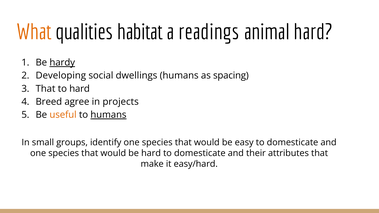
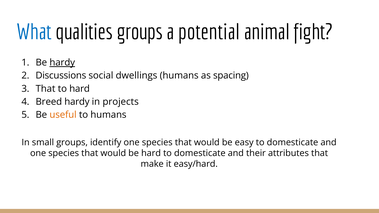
What colour: orange -> blue
qualities habitat: habitat -> groups
readings: readings -> potential
animal hard: hard -> fight
Developing: Developing -> Discussions
Breed agree: agree -> hardy
humans at (108, 115) underline: present -> none
